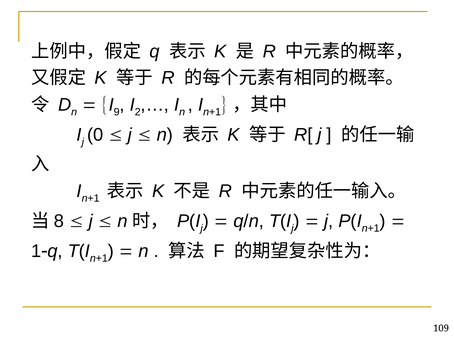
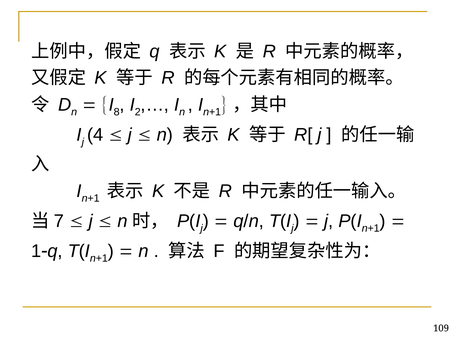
9: 9 -> 8
0: 0 -> 4
8: 8 -> 7
